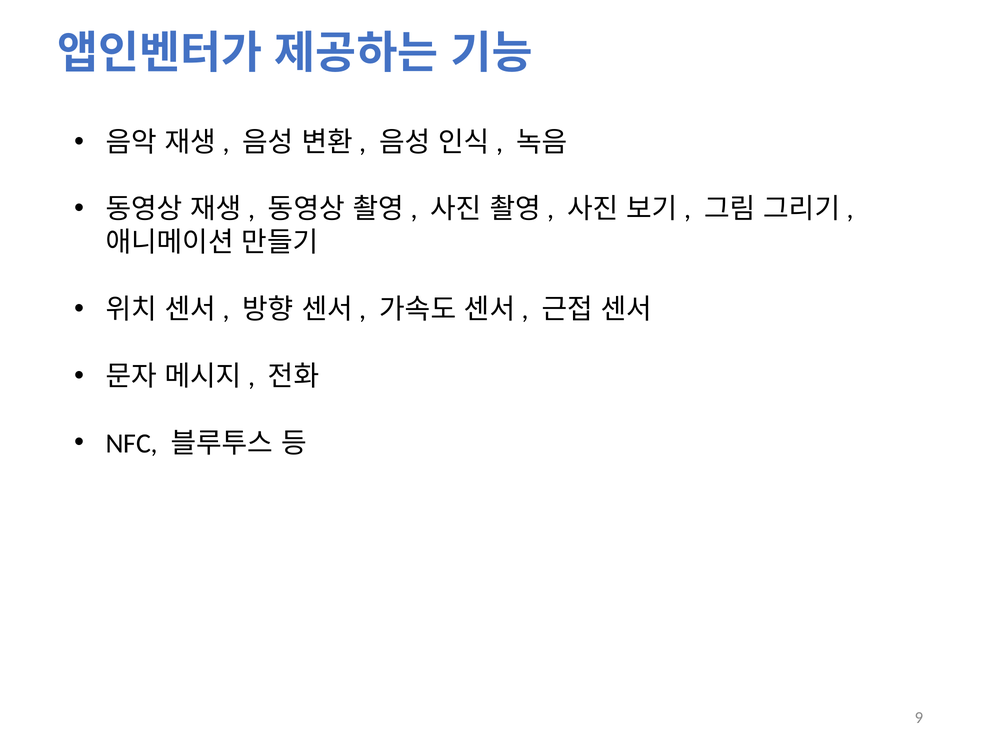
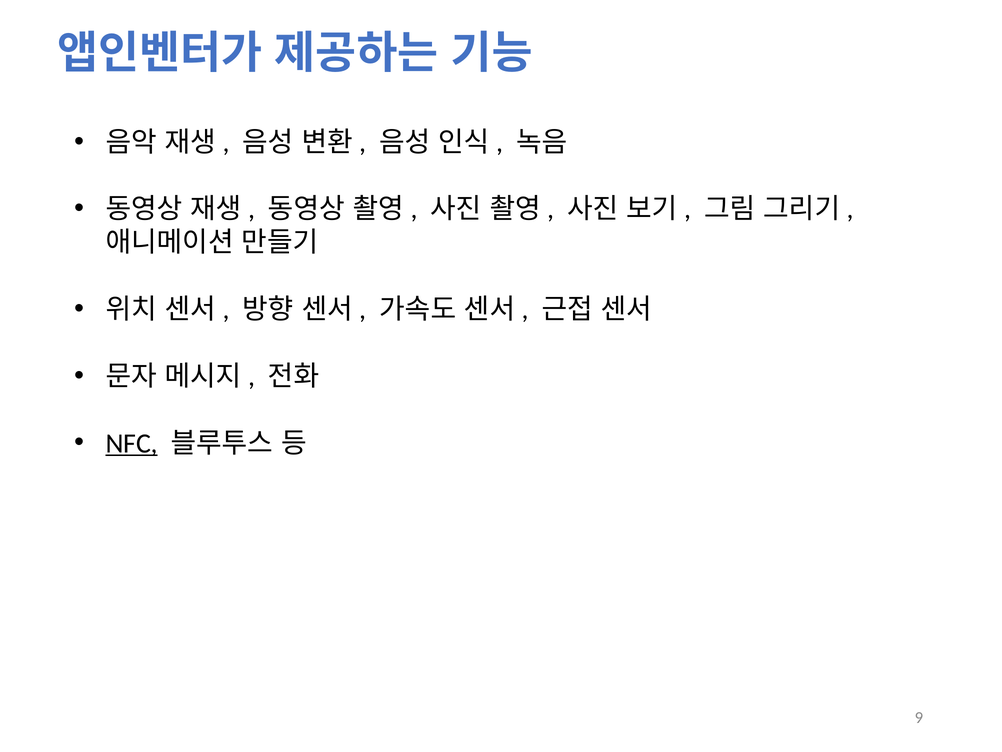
NFC underline: none -> present
